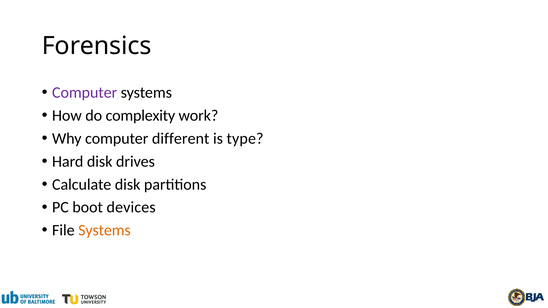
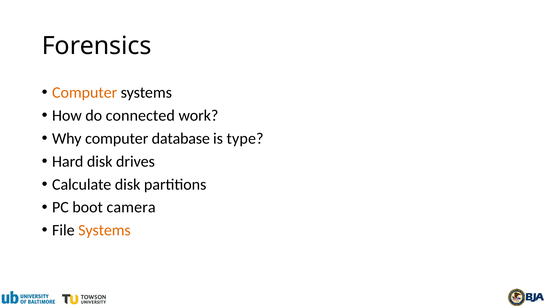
Computer at (85, 93) colour: purple -> orange
complexity: complexity -> connected
different: different -> database
devices: devices -> camera
